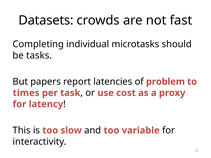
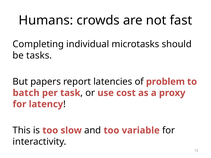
Datasets: Datasets -> Humans
times: times -> batch
